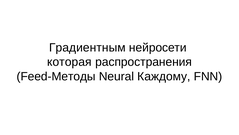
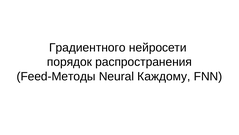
Градиентным: Градиентным -> Градиентного
которая: которая -> порядок
